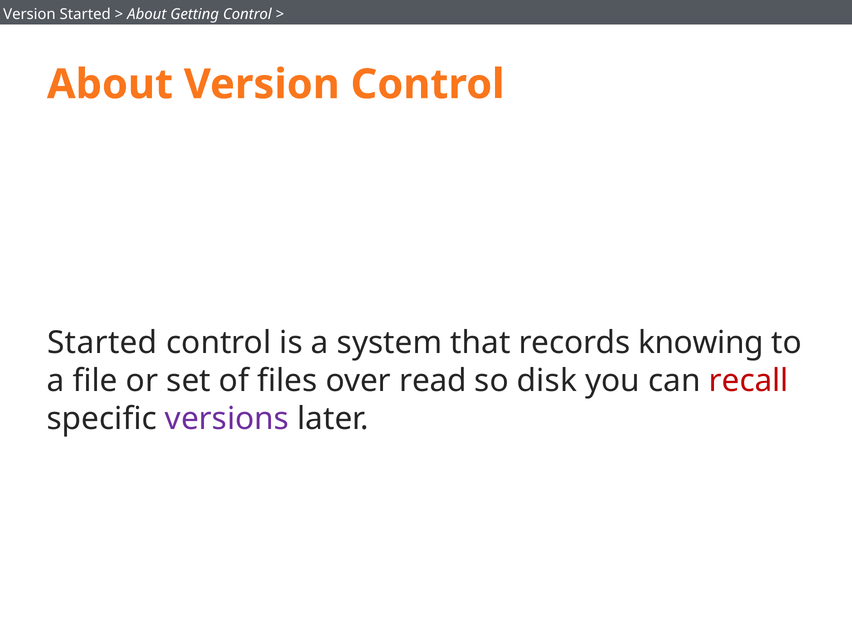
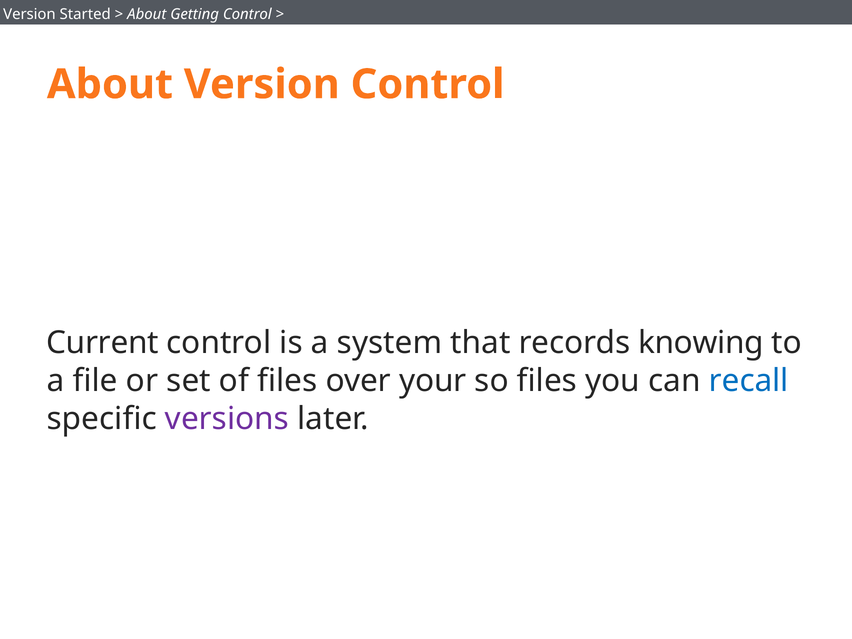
Started at (102, 343): Started -> Current
read: read -> your
so disk: disk -> files
recall colour: red -> blue
